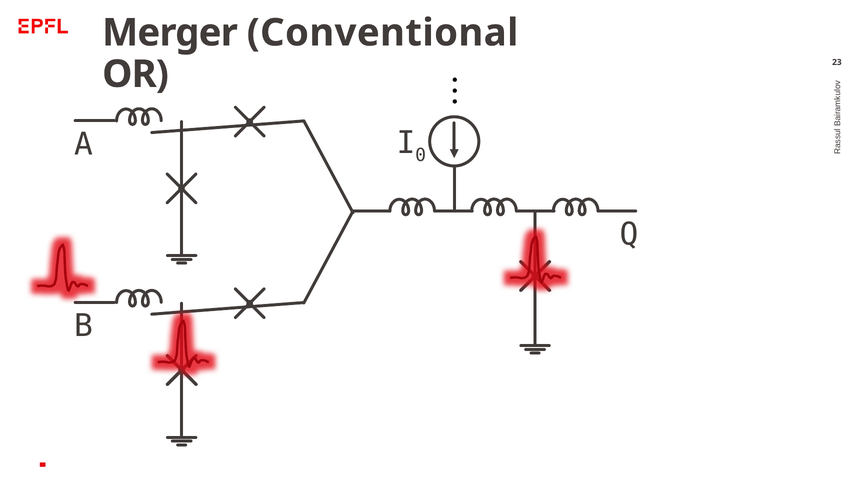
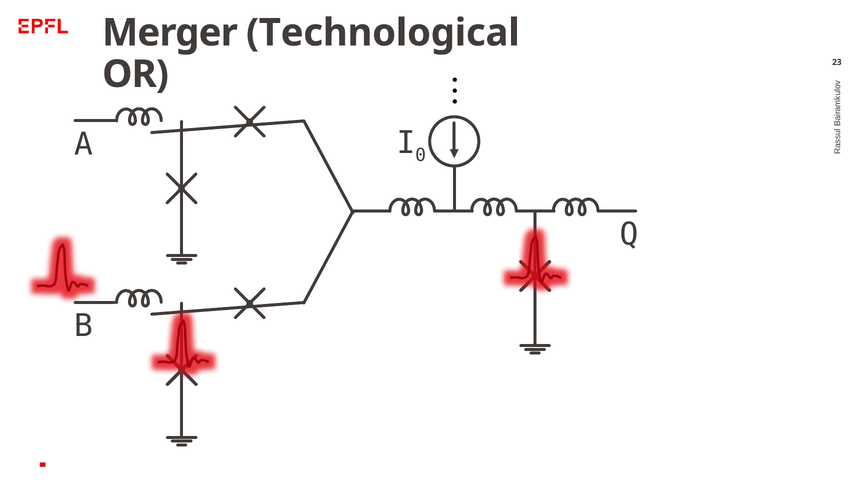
Conventional: Conventional -> Technological
